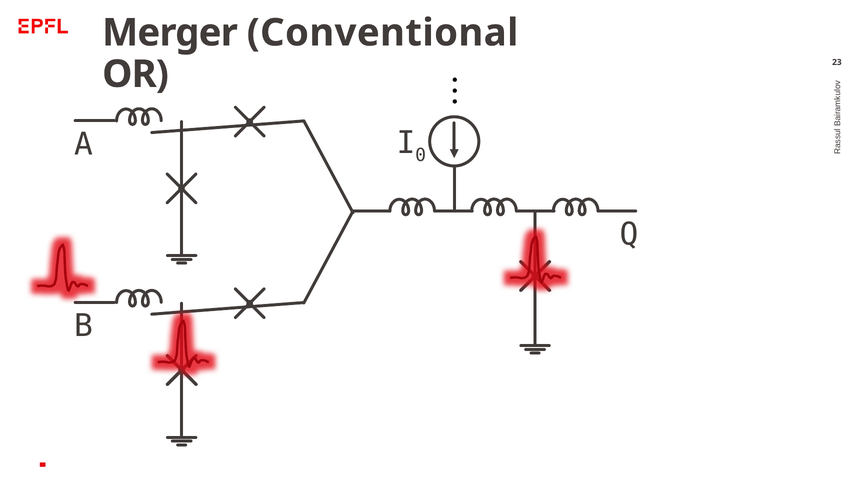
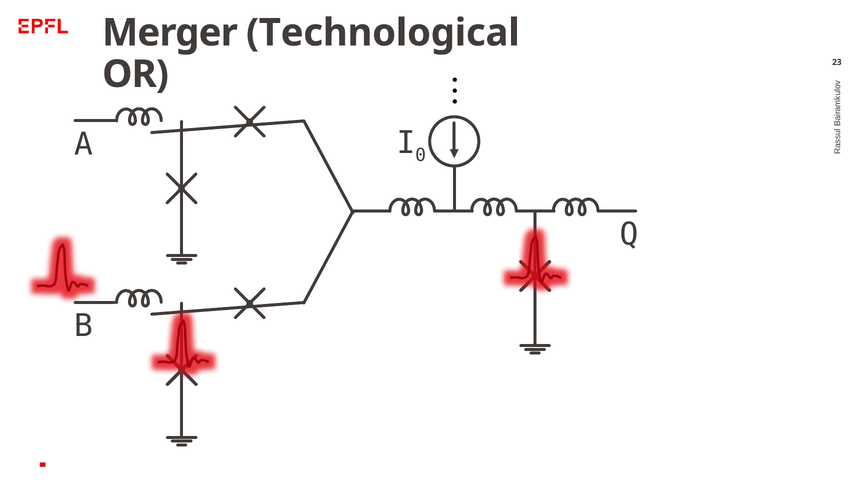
Conventional: Conventional -> Technological
